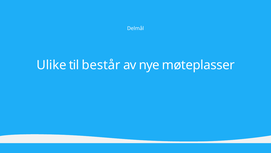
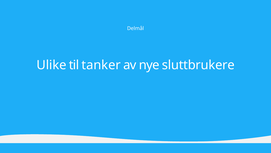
består: består -> tanker
møteplasser: møteplasser -> sluttbrukere
